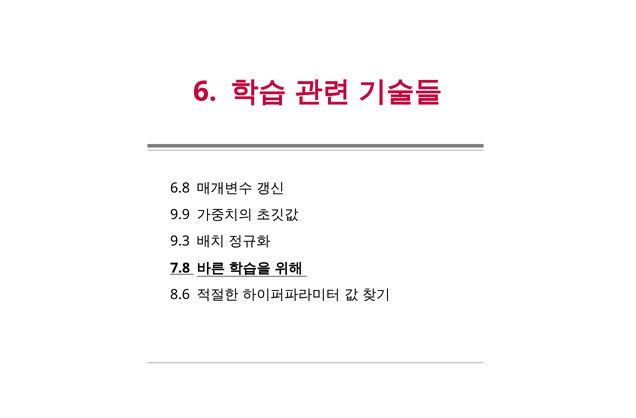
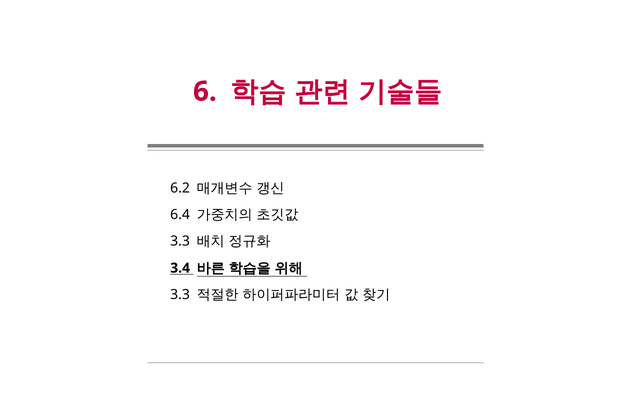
6.8: 6.8 -> 6.2
9.9: 9.9 -> 6.4
9.3 at (180, 241): 9.3 -> 3.3
7.8: 7.8 -> 3.4
8.6 at (180, 294): 8.6 -> 3.3
